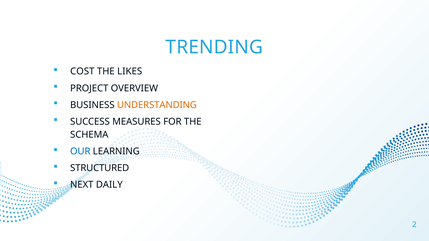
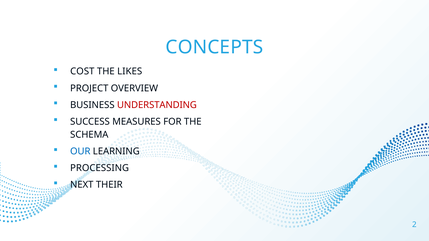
TRENDING: TRENDING -> CONCEPTS
UNDERSTANDING colour: orange -> red
STRUCTURED: STRUCTURED -> PROCESSING
DAILY: DAILY -> THEIR
